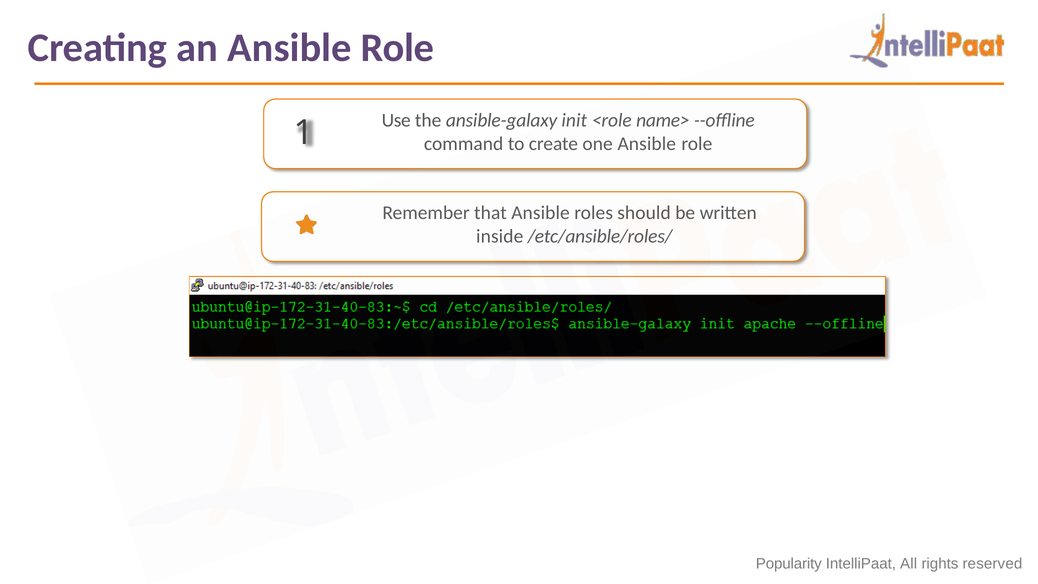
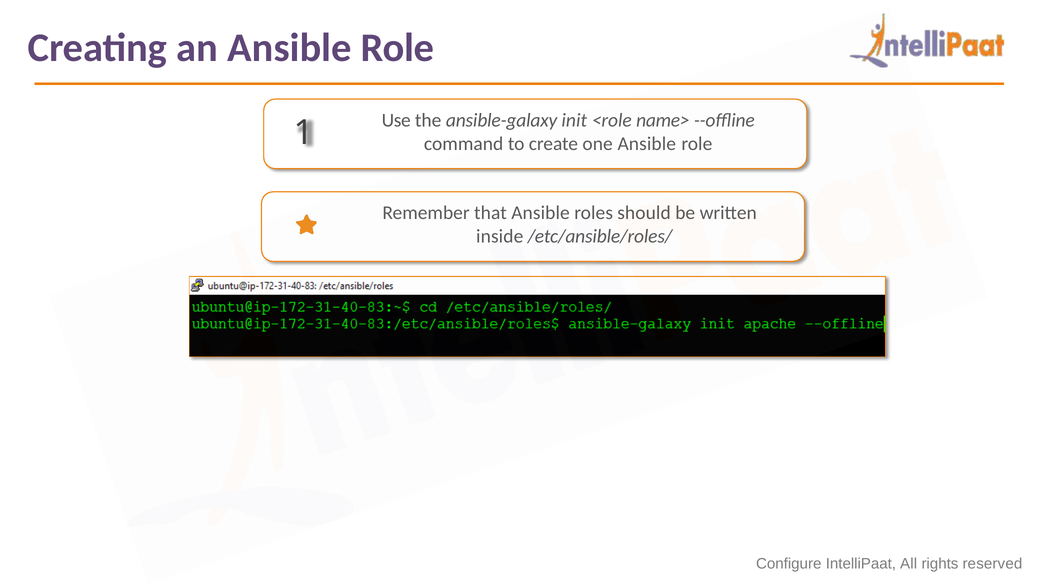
Popularity: Popularity -> Configure
